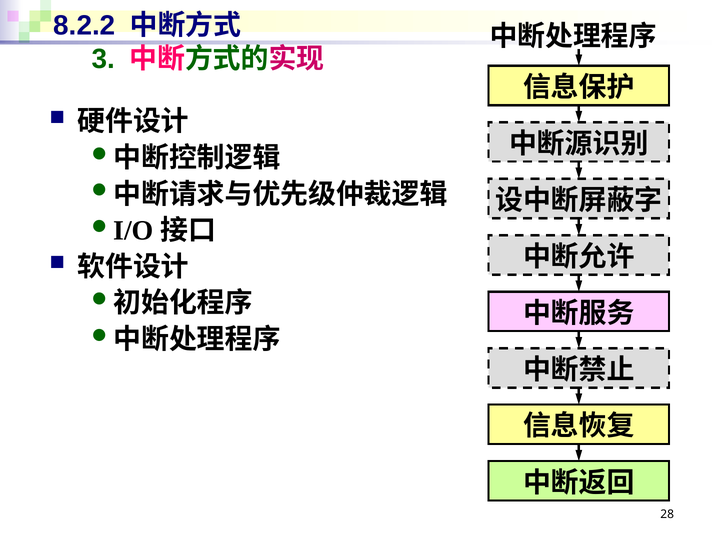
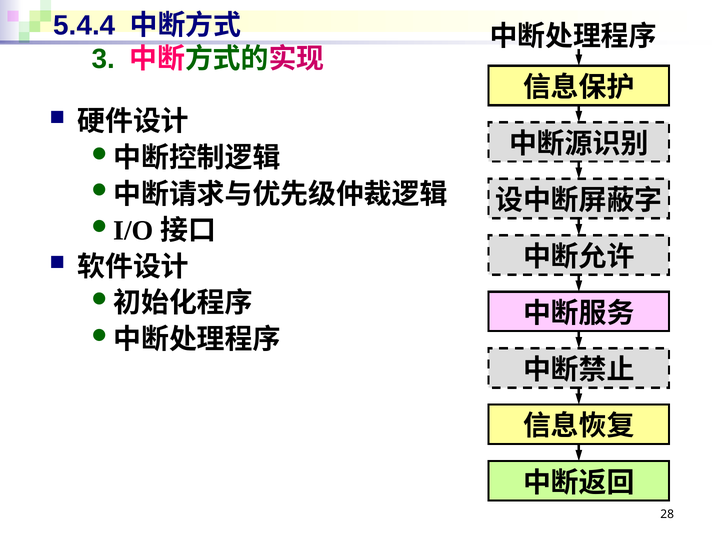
8.2.2: 8.2.2 -> 5.4.4
